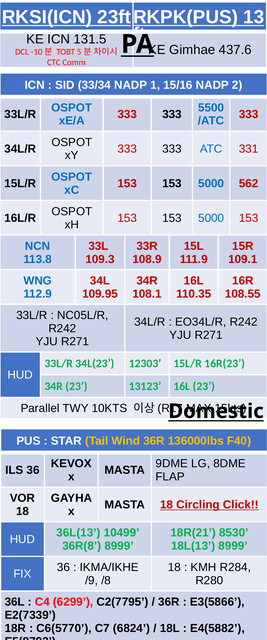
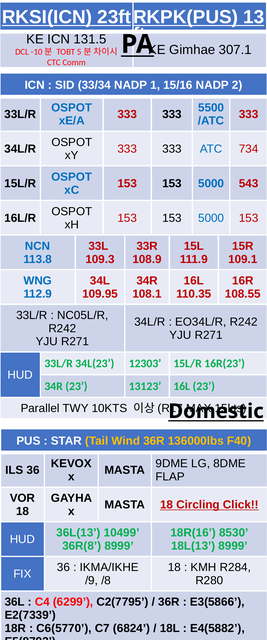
437.6: 437.6 -> 307.1
331: 331 -> 734
562: 562 -> 543
18R(21: 18R(21 -> 18R(16
